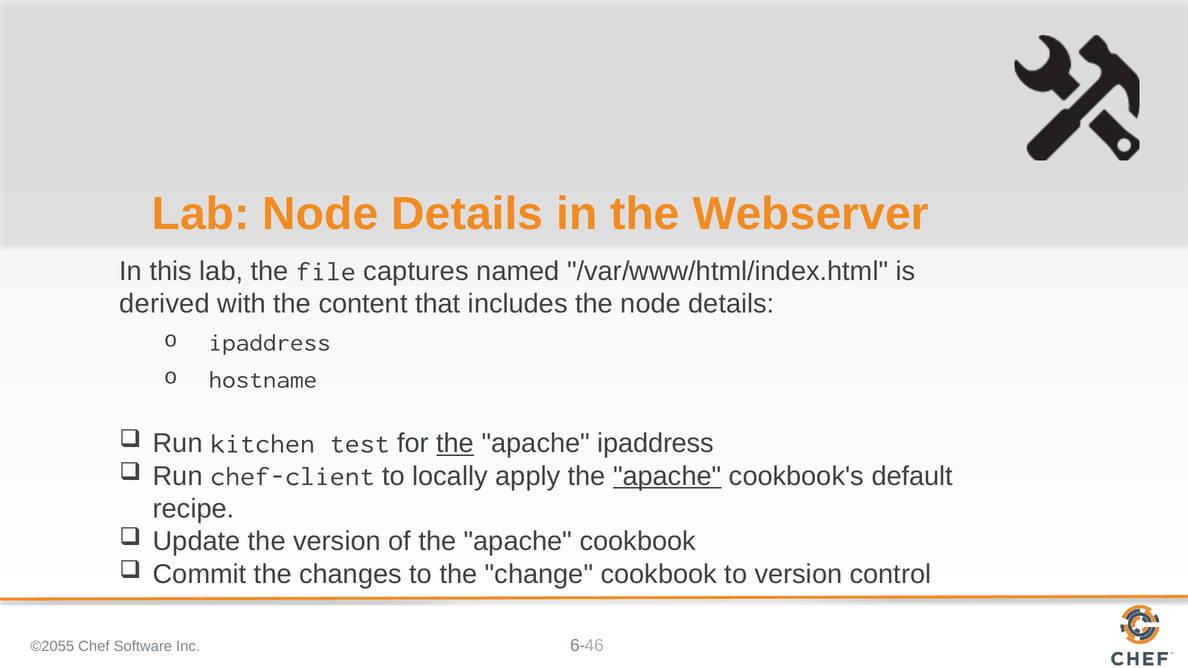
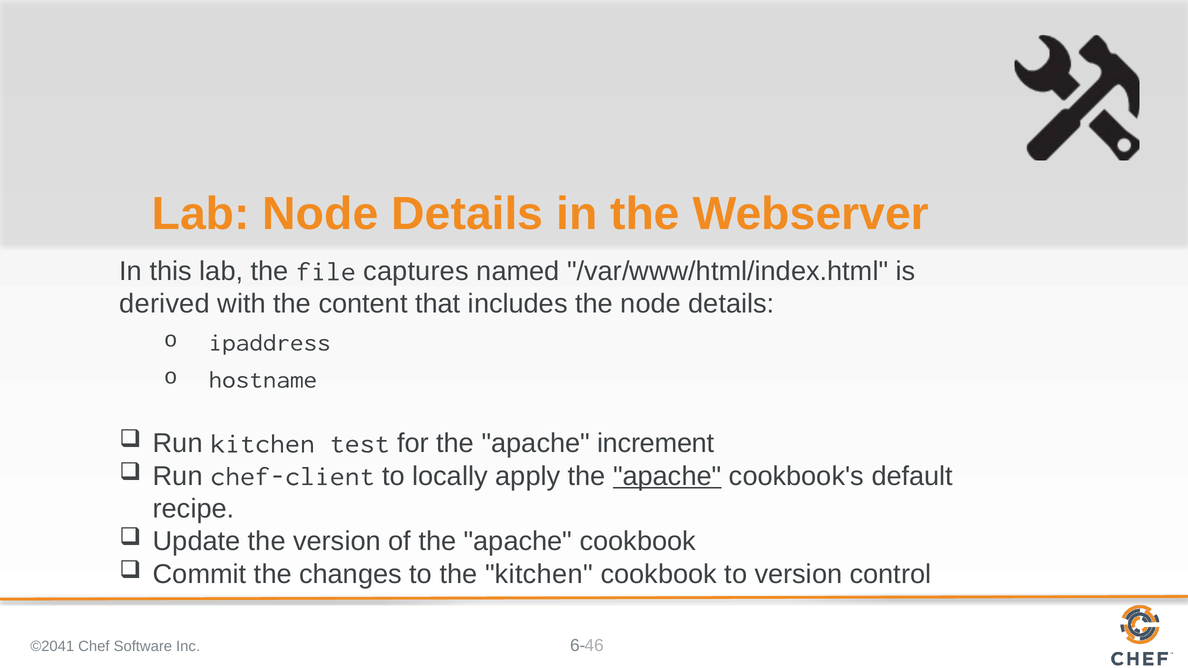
the at (455, 444) underline: present -> none
apache ipaddress: ipaddress -> increment
the change: change -> kitchen
©2055: ©2055 -> ©2041
